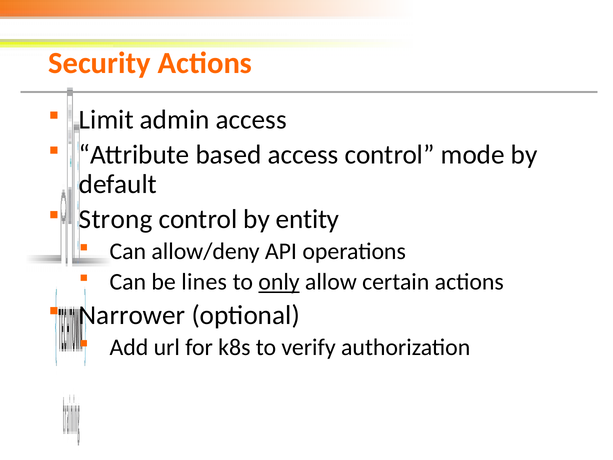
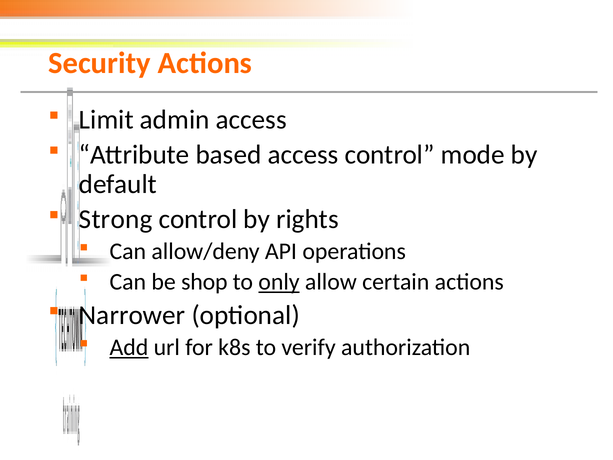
entity: entity -> rights
lines: lines -> shop
Add underline: none -> present
